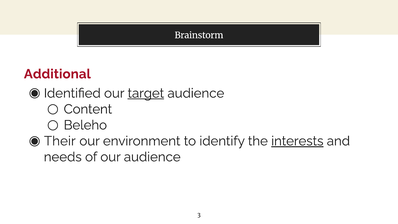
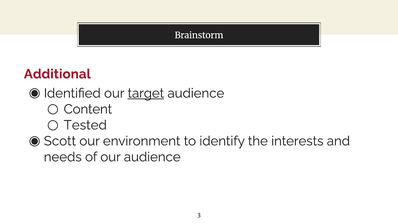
Beleho: Beleho -> Tested
Their: Their -> Scott
interests underline: present -> none
